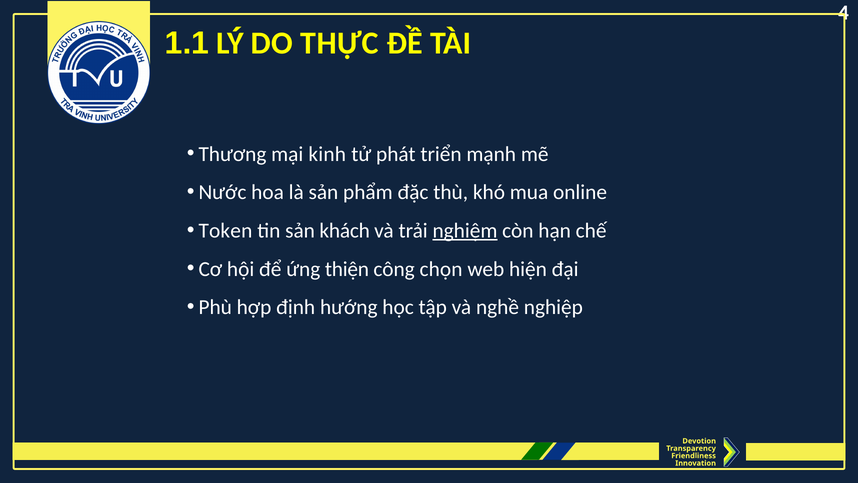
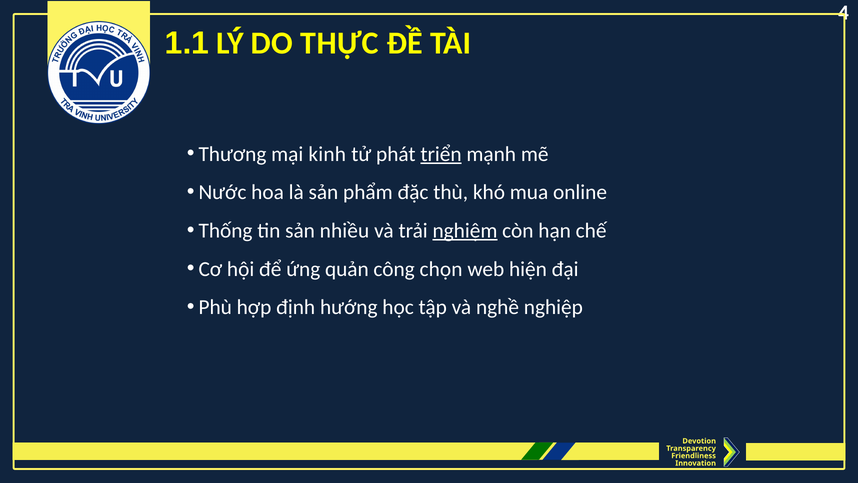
triển underline: none -> present
Token: Token -> Thống
khách: khách -> nhiều
thiện: thiện -> quản
